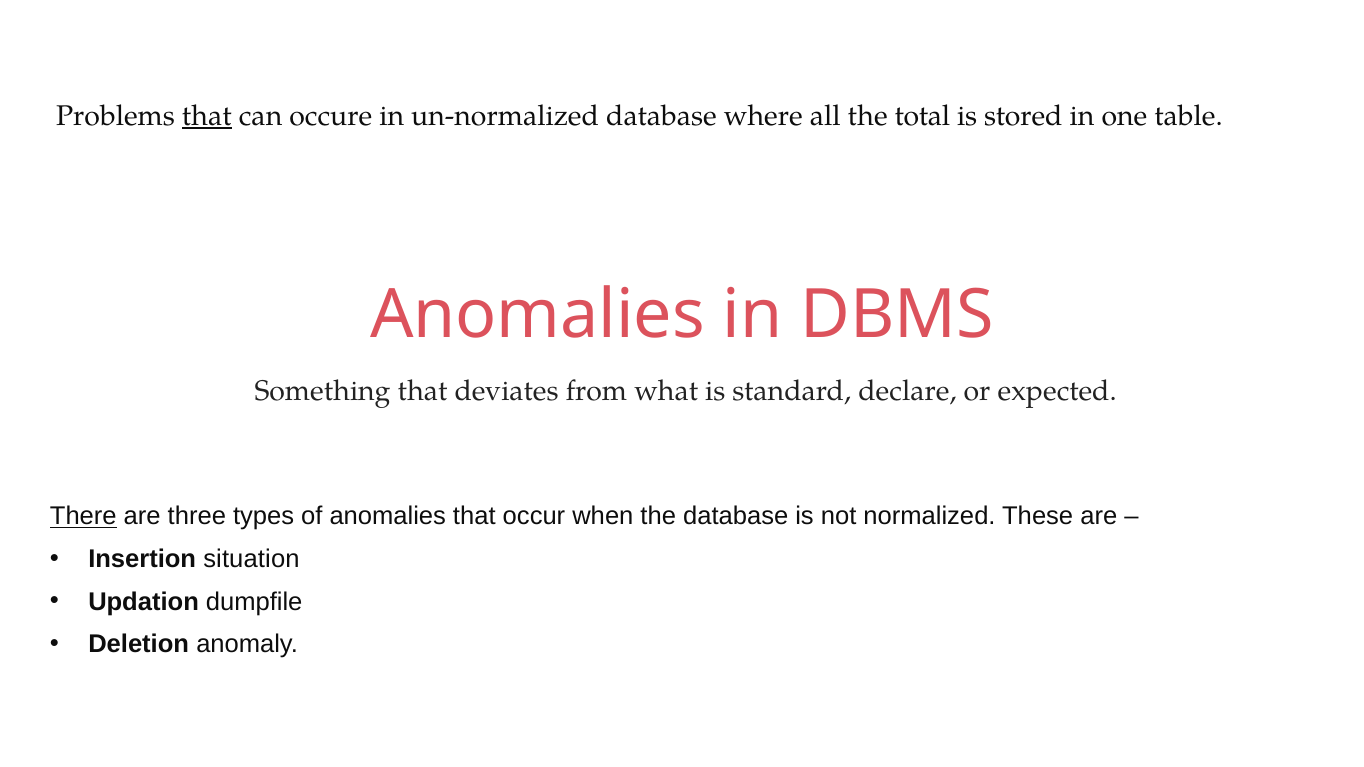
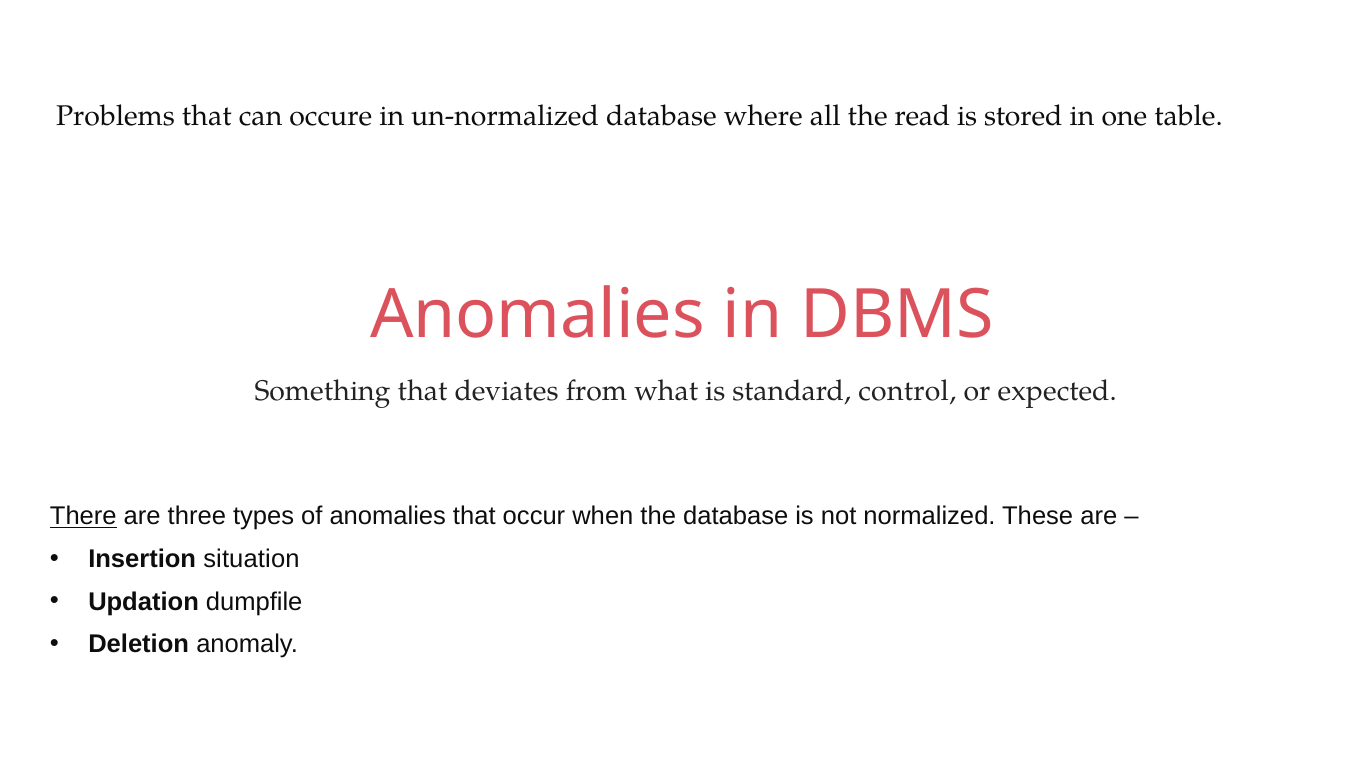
that at (207, 116) underline: present -> none
total: total -> read
declare: declare -> control
